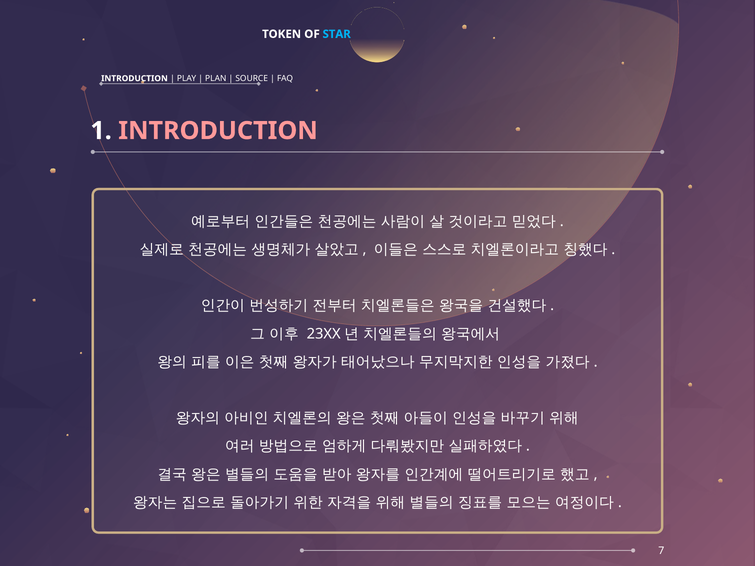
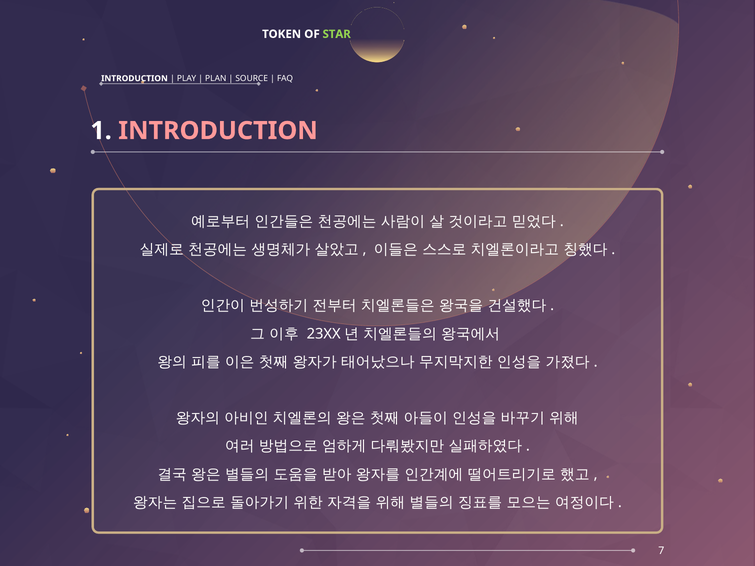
STAR colour: light blue -> light green
